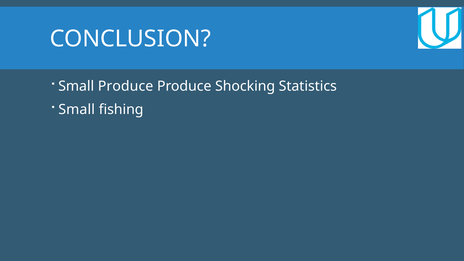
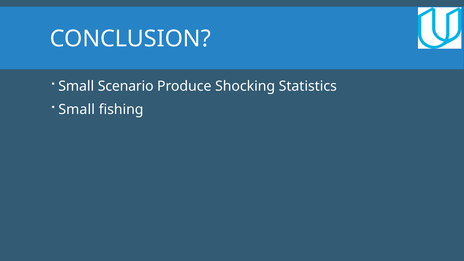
Small Produce: Produce -> Scenario
